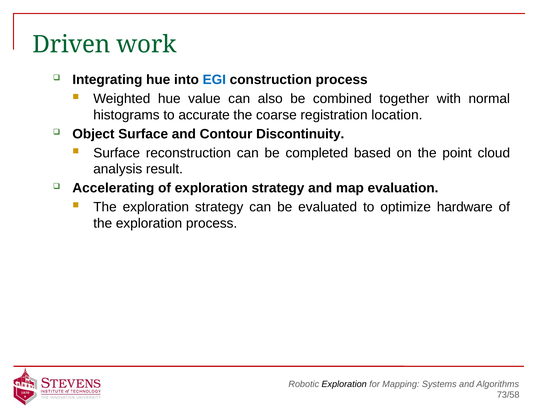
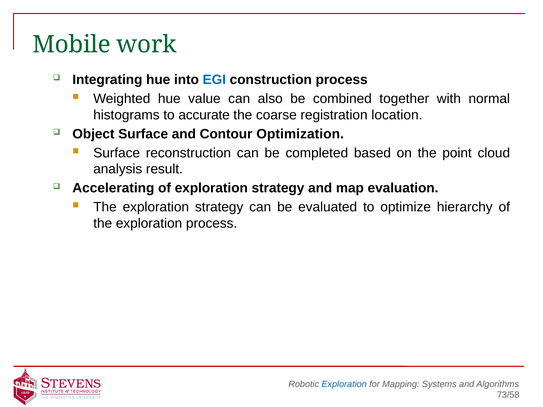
Driven: Driven -> Mobile
Discontinuity: Discontinuity -> Optimization
hardware: hardware -> hierarchy
Exploration at (344, 384) colour: black -> blue
